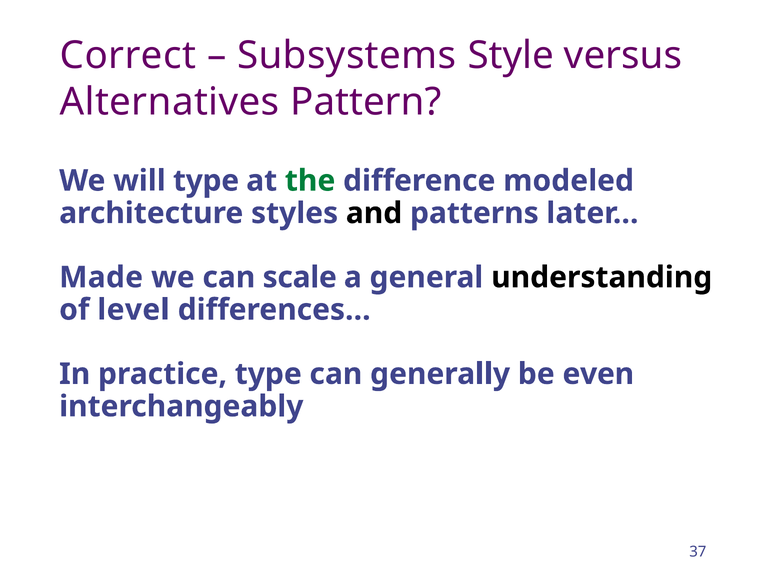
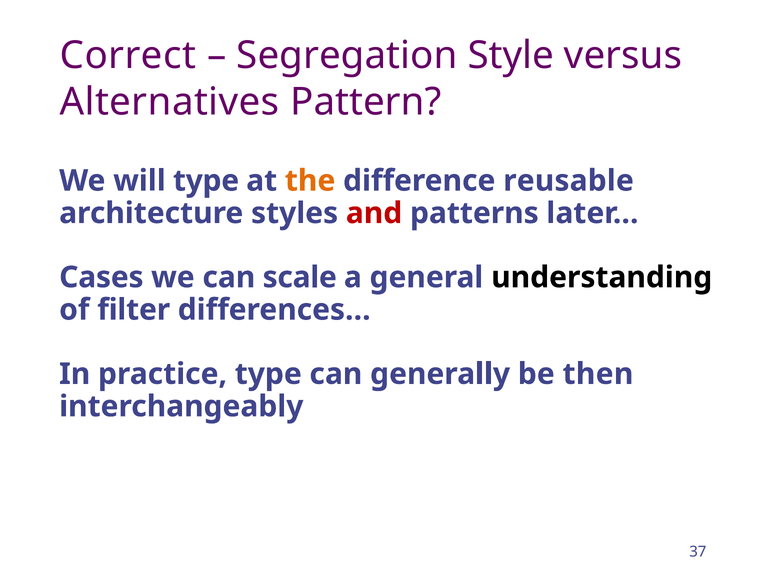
Subsystems: Subsystems -> Segregation
the colour: green -> orange
modeled: modeled -> reusable
and colour: black -> red
Made: Made -> Cases
level: level -> filter
even: even -> then
